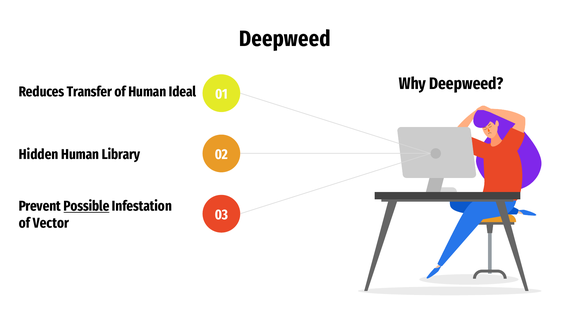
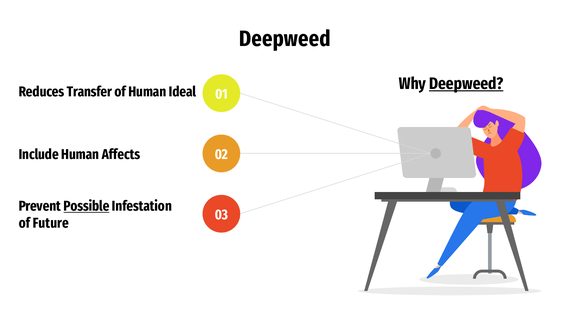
Deepweed at (466, 84) underline: none -> present
Hidden: Hidden -> Include
Library: Library -> Affects
Vector: Vector -> Future
